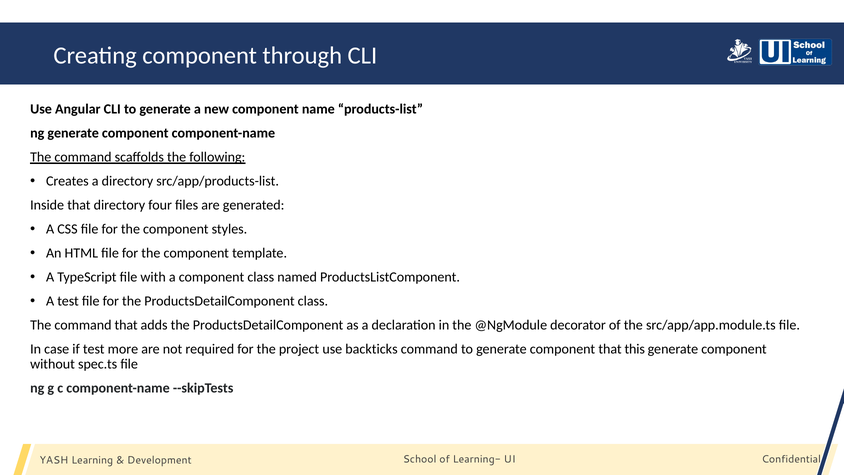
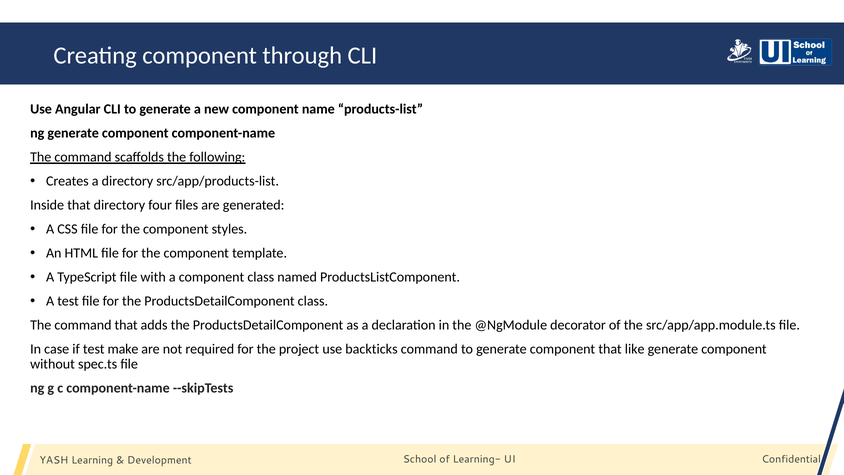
more: more -> make
this: this -> like
